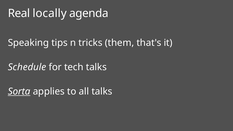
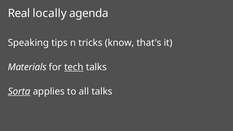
them: them -> know
Schedule: Schedule -> Materials
tech underline: none -> present
